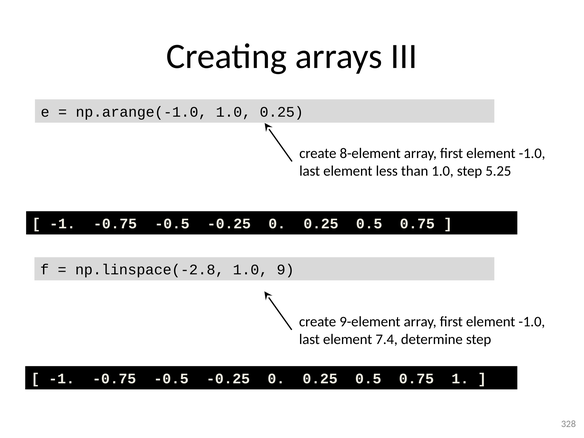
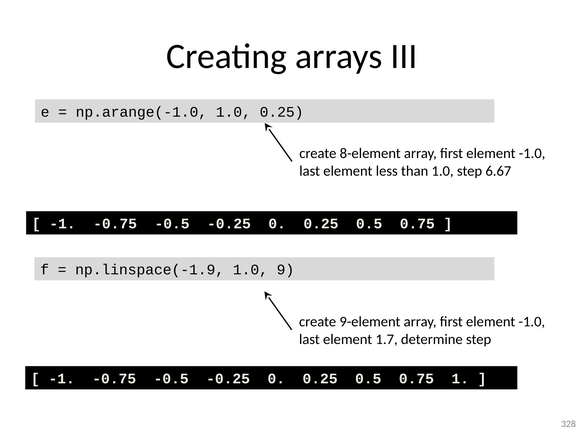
5.25: 5.25 -> 6.67
np.linspace(-2.8: np.linspace(-2.8 -> np.linspace(-1.9
7.4: 7.4 -> 1.7
